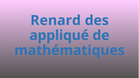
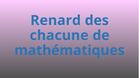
appliqué: appliqué -> chacune
